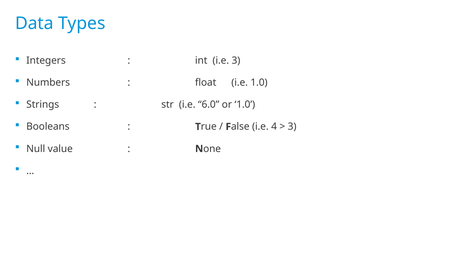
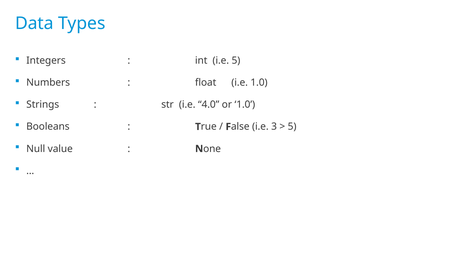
i.e 3: 3 -> 5
6.0: 6.0 -> 4.0
4: 4 -> 3
3 at (292, 127): 3 -> 5
